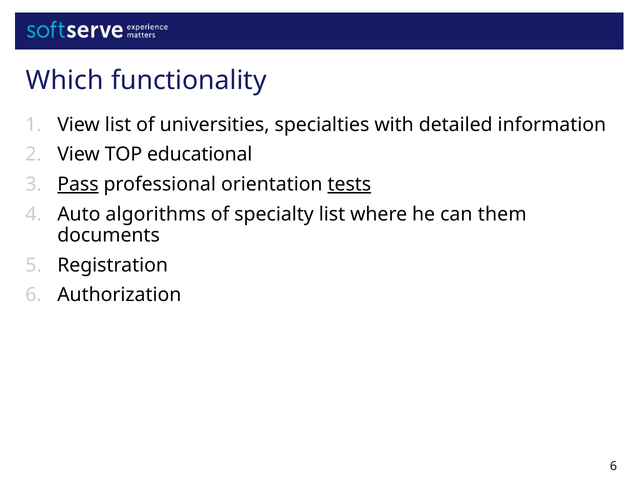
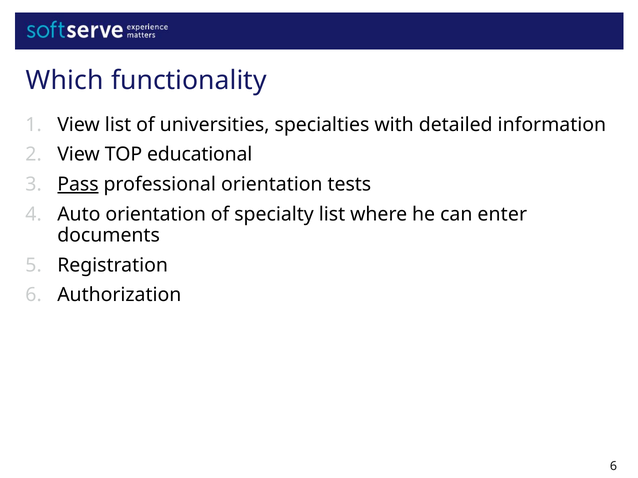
tests underline: present -> none
Auto algorithms: algorithms -> orientation
them: them -> enter
